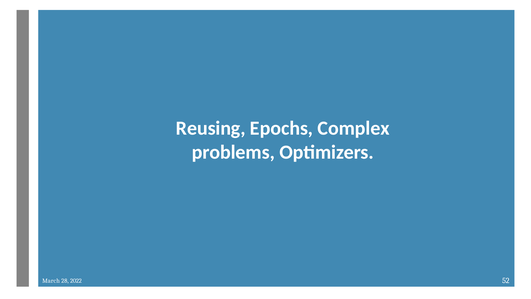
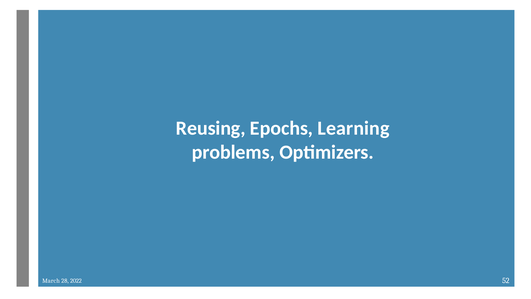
Complex: Complex -> Learning
